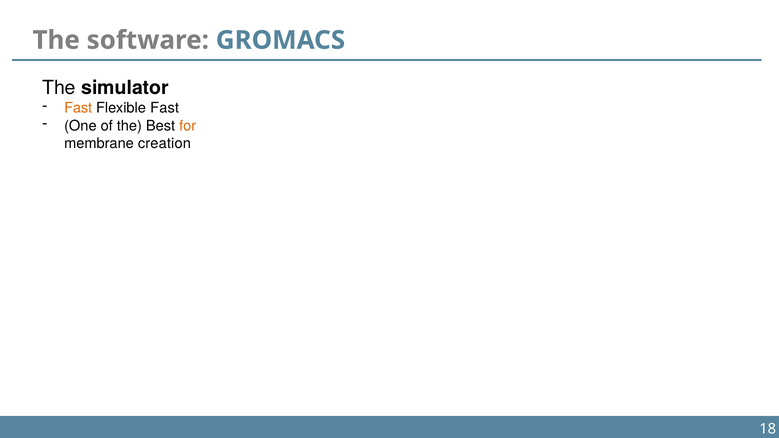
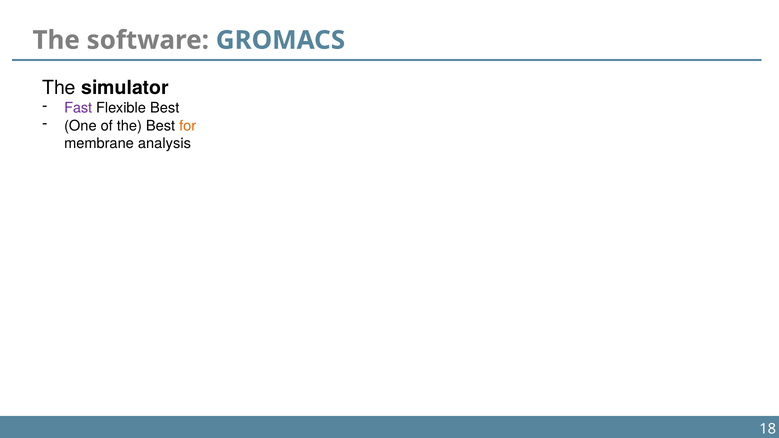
Fast at (78, 108) colour: orange -> purple
Flexible Fast: Fast -> Best
creation: creation -> analysis
